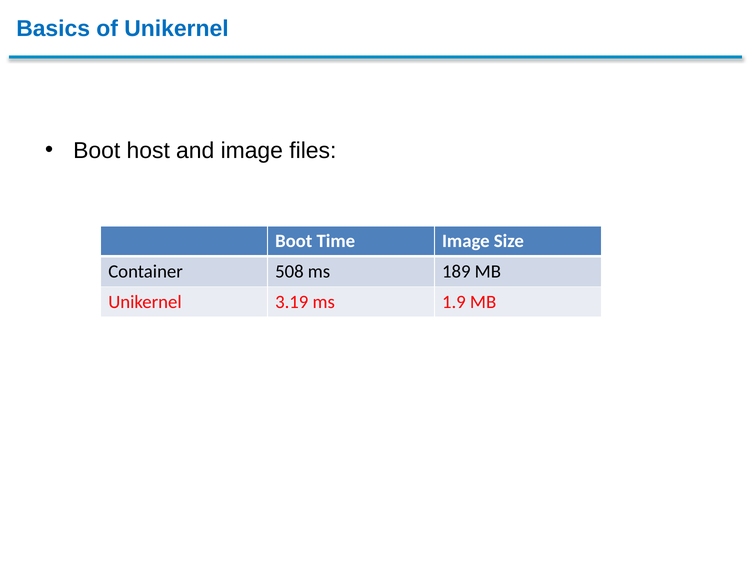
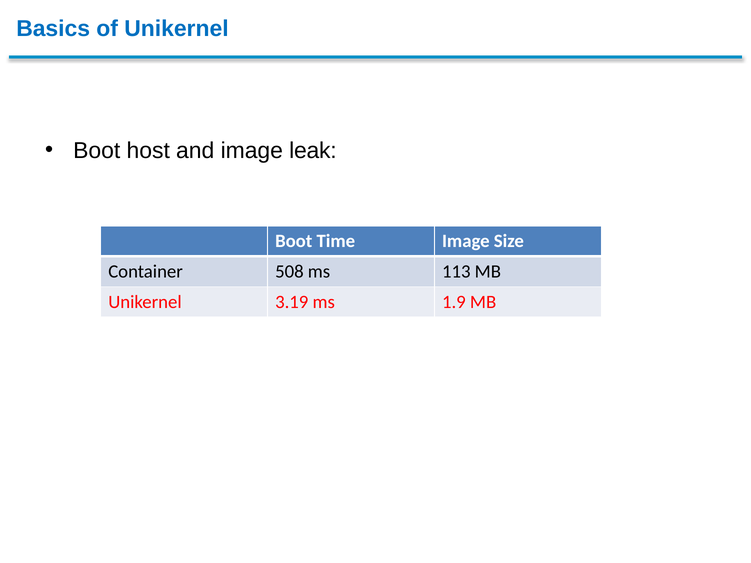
files: files -> leak
189: 189 -> 113
